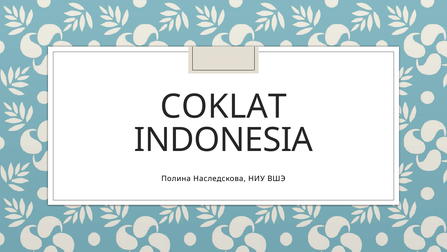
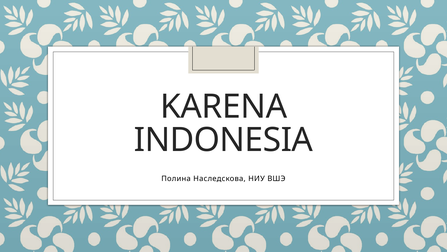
COKLAT: COKLAT -> KARENA
